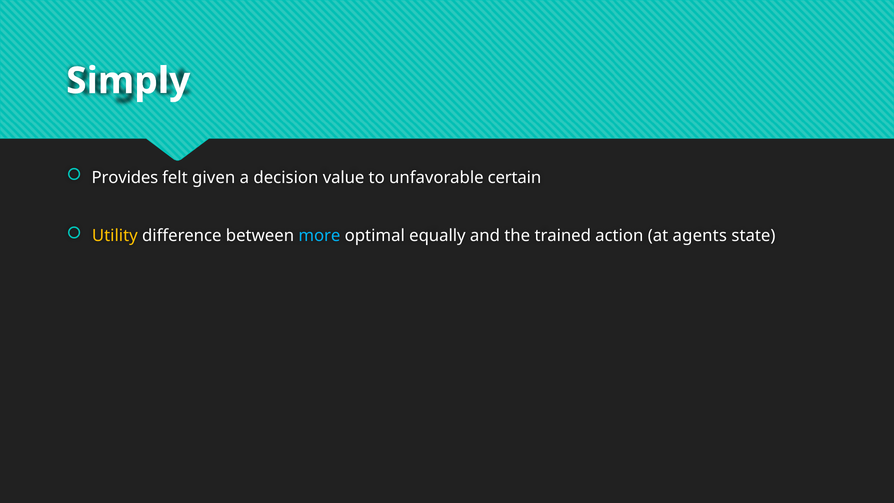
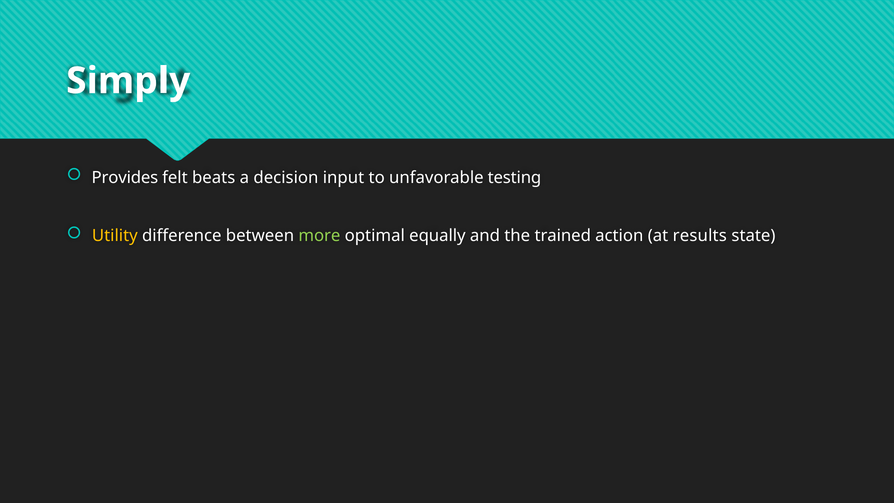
given: given -> beats
value: value -> input
certain: certain -> testing
more colour: light blue -> light green
agents: agents -> results
